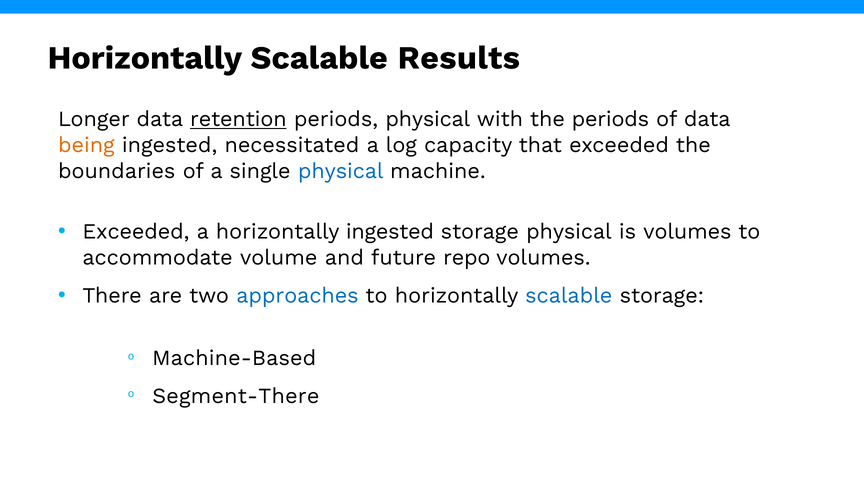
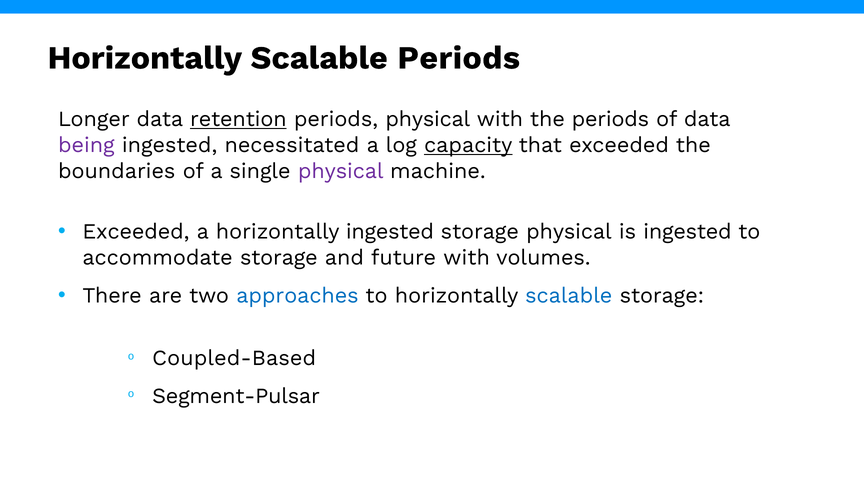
Scalable Results: Results -> Periods
being colour: orange -> purple
capacity underline: none -> present
physical at (341, 171) colour: blue -> purple
is volumes: volumes -> ingested
accommodate volume: volume -> storage
future repo: repo -> with
Machine-Based: Machine-Based -> Coupled-Based
Segment-There: Segment-There -> Segment-Pulsar
